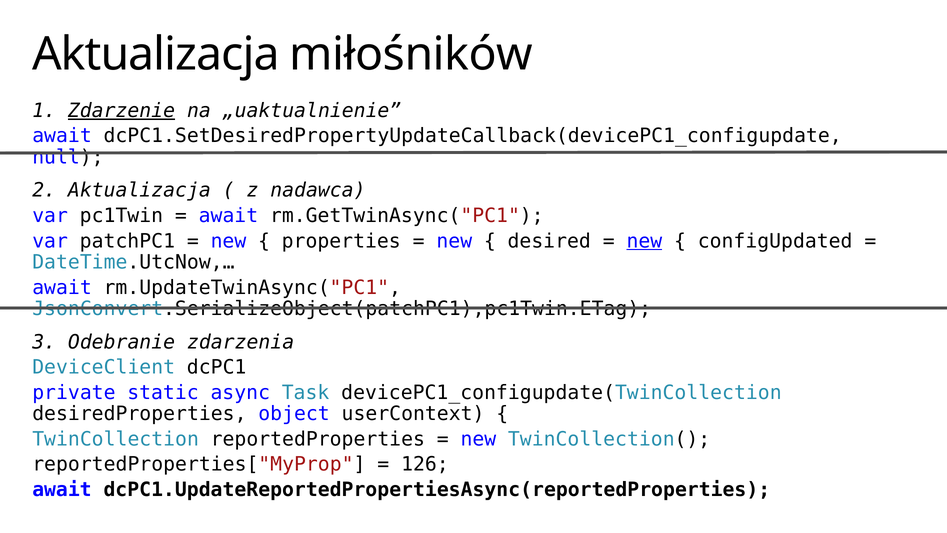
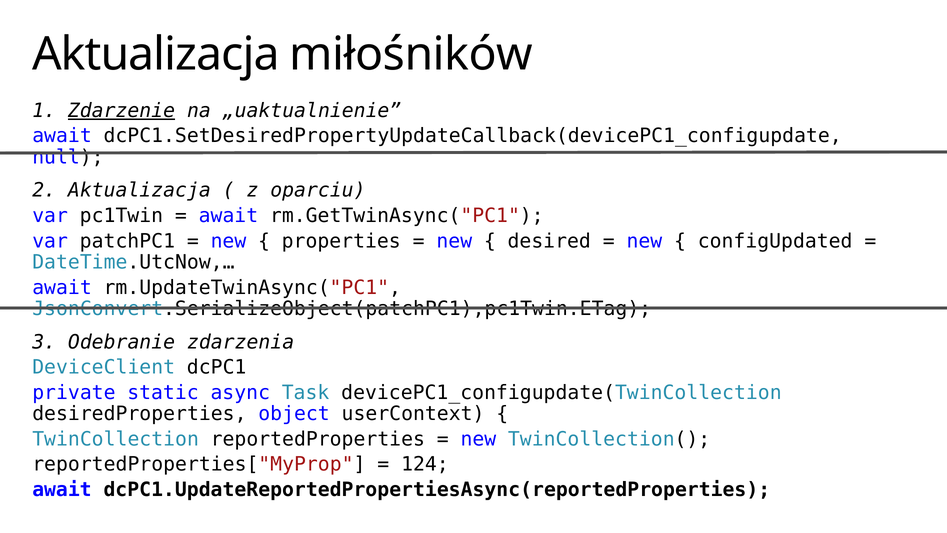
nadawca: nadawca -> oparciu
new at (644, 241) underline: present -> none
126: 126 -> 124
